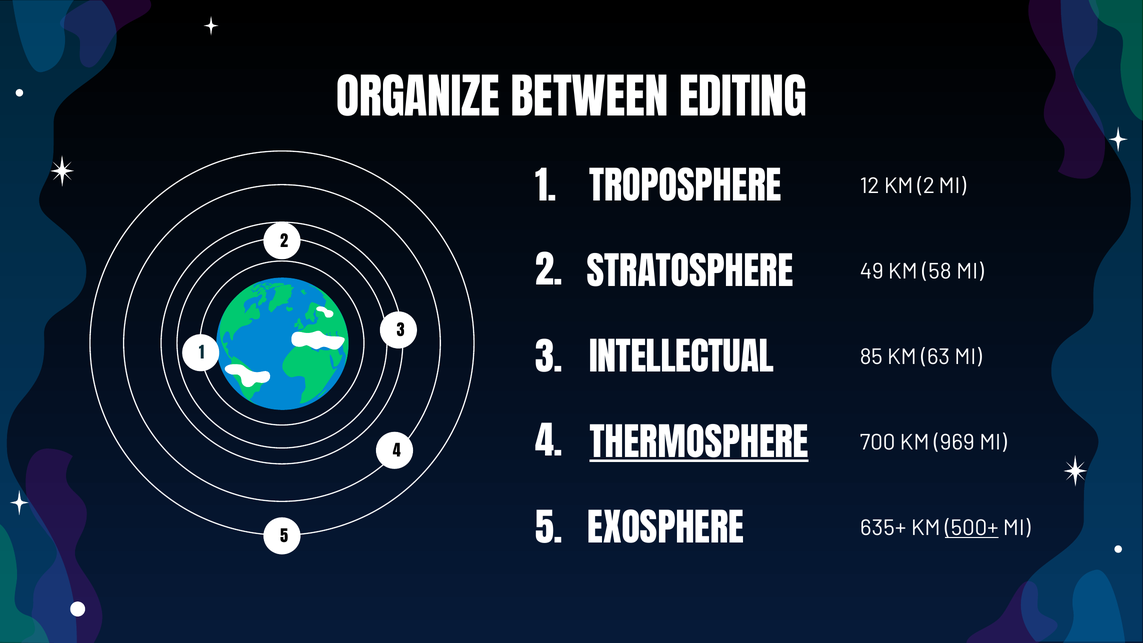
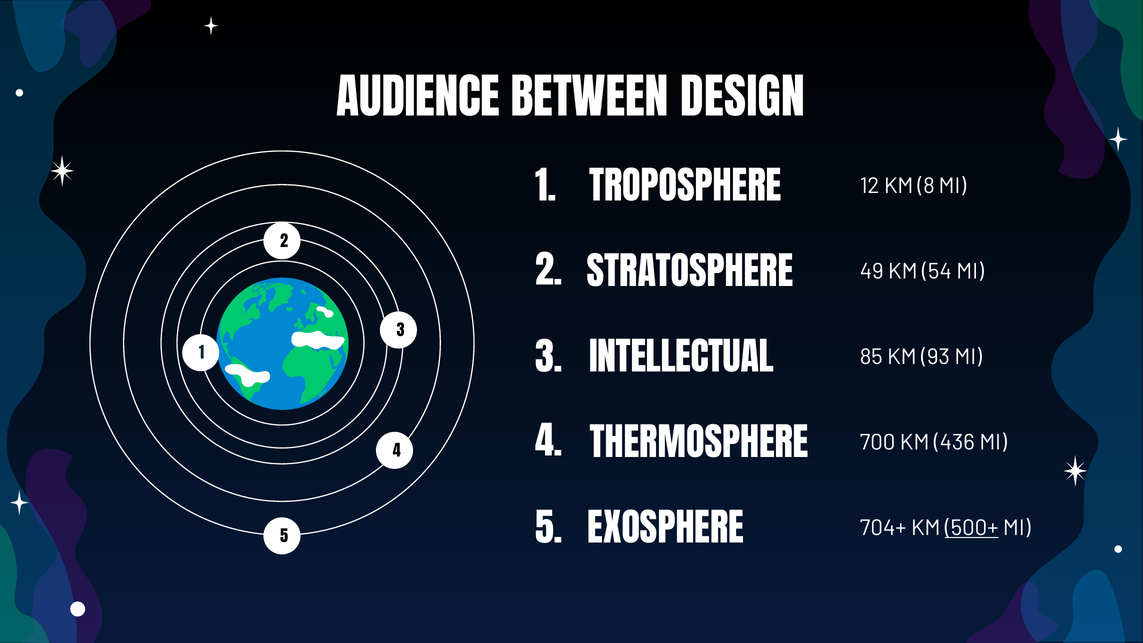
ORGANIZE: ORGANIZE -> AUDIENCE
EDITING: EDITING -> DESIGN
KM 2: 2 -> 8
58: 58 -> 54
63: 63 -> 93
THERMOSPHERE underline: present -> none
969: 969 -> 436
635+: 635+ -> 704+
